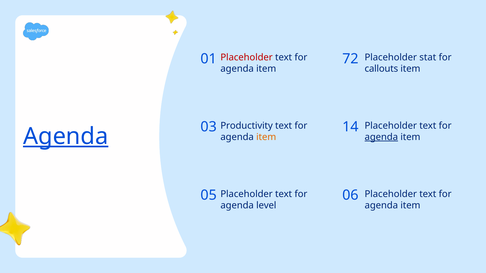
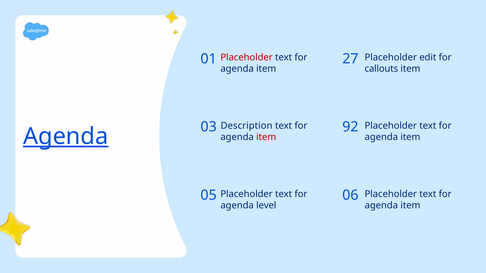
72: 72 -> 27
stat: stat -> edit
14: 14 -> 92
Productivity: Productivity -> Description
item at (266, 137) colour: orange -> red
agenda at (381, 137) underline: present -> none
